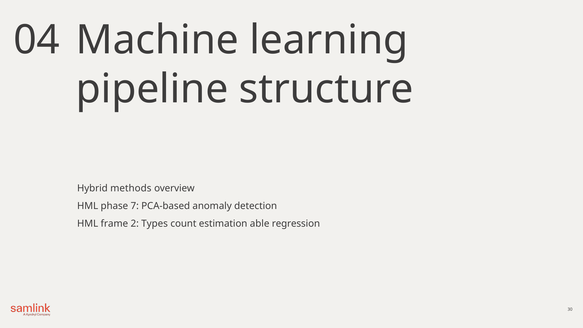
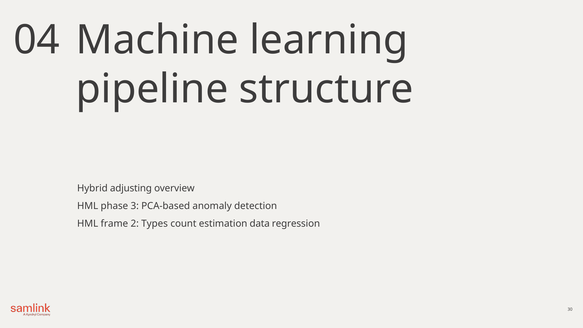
methods: methods -> adjusting
7: 7 -> 3
able: able -> data
